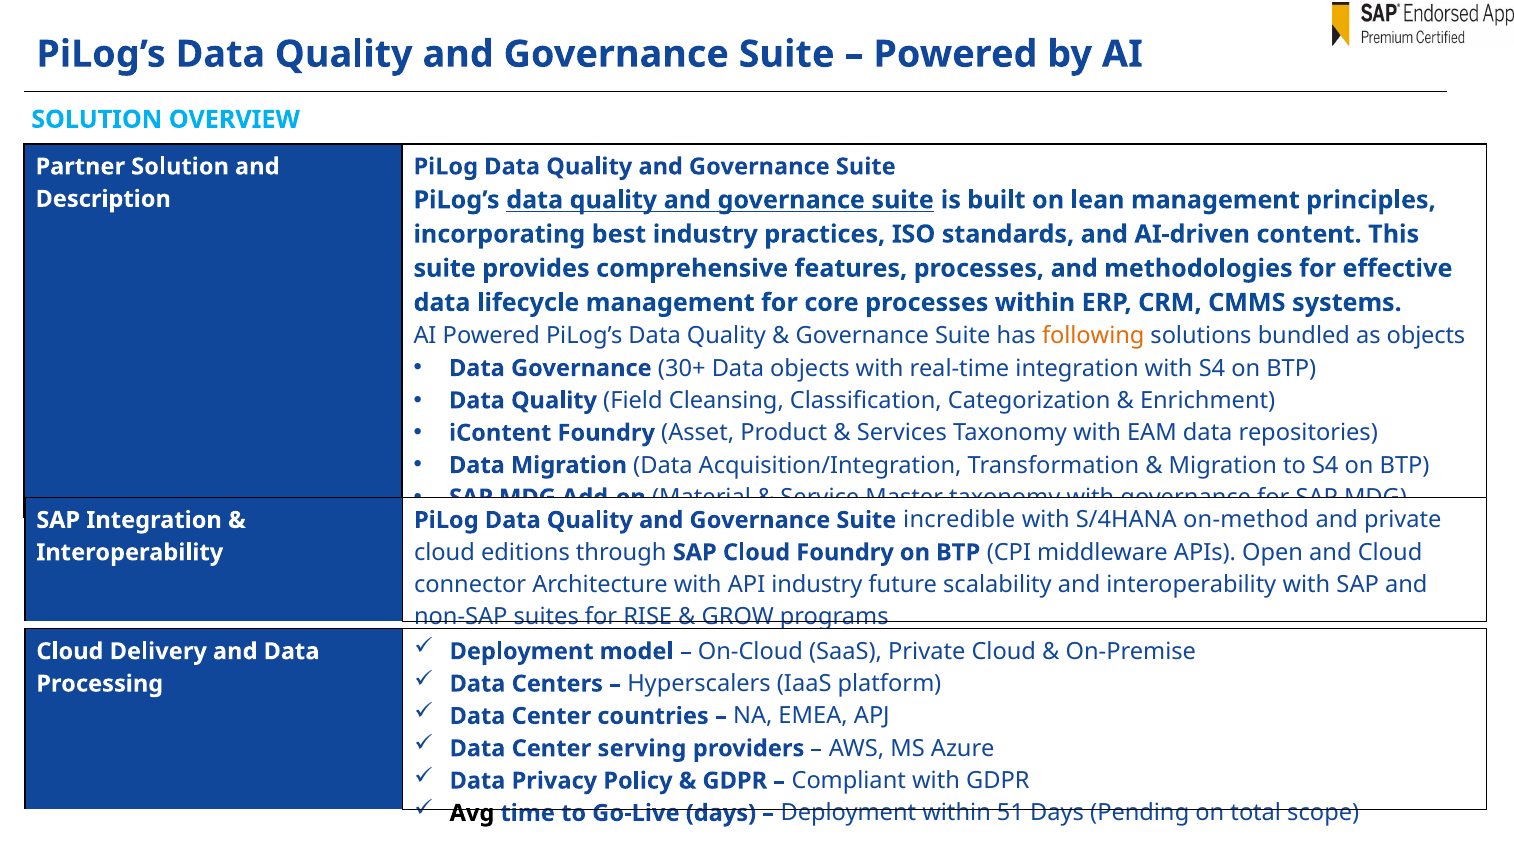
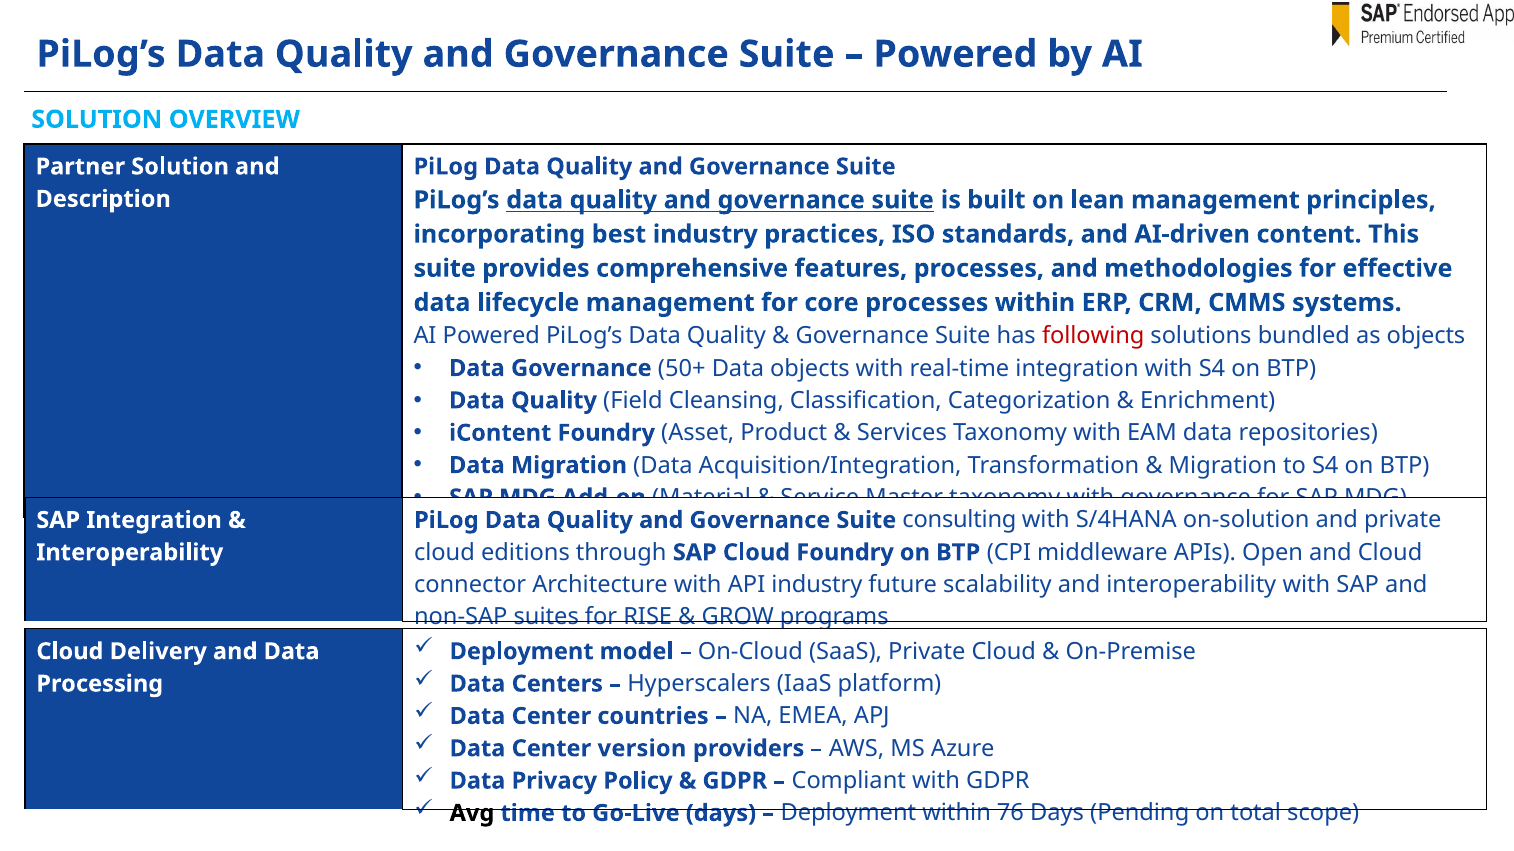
following colour: orange -> red
30+: 30+ -> 50+
incredible: incredible -> consulting
on-method: on-method -> on-solution
serving: serving -> version
51: 51 -> 76
